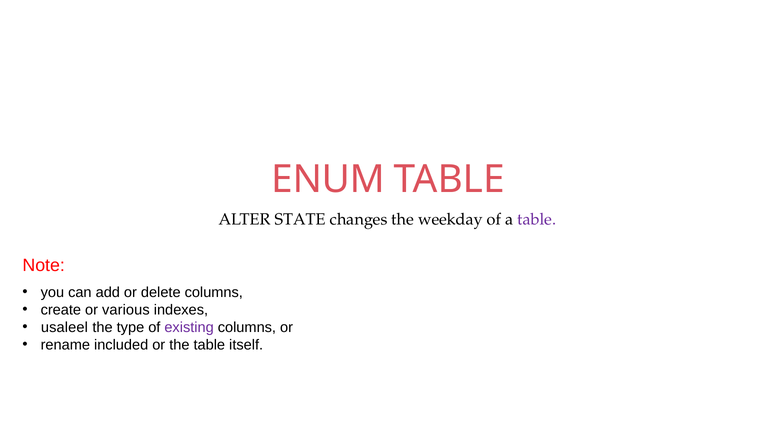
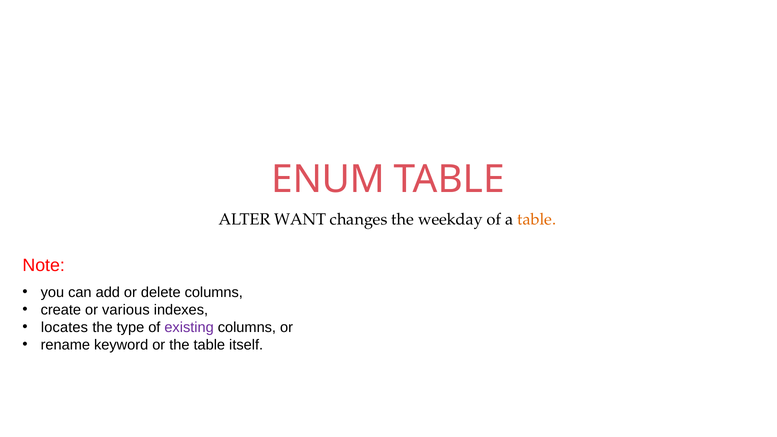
STATE: STATE -> WANT
table at (537, 219) colour: purple -> orange
usaleel: usaleel -> locates
included: included -> keyword
